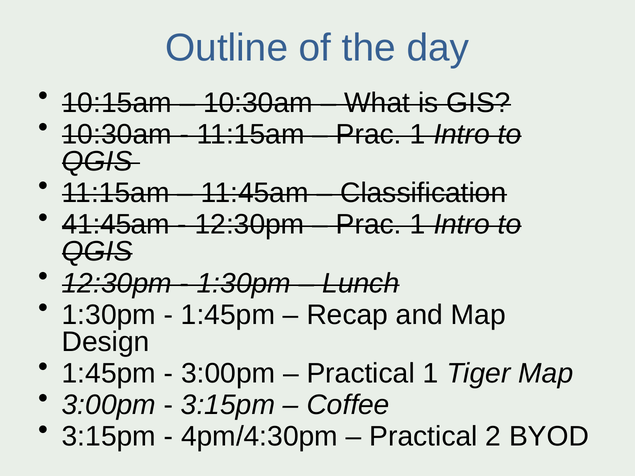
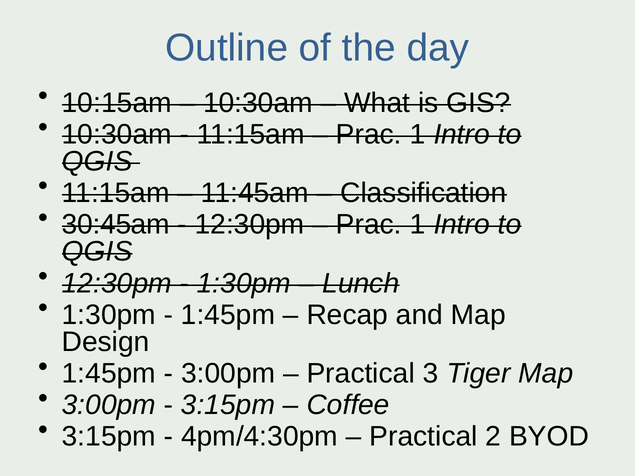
41:45am: 41:45am -> 30:45am
Practical 1: 1 -> 3
